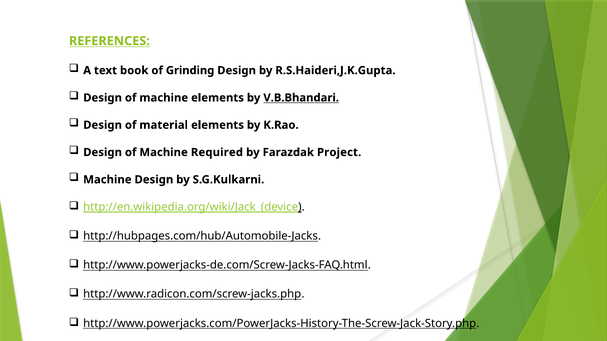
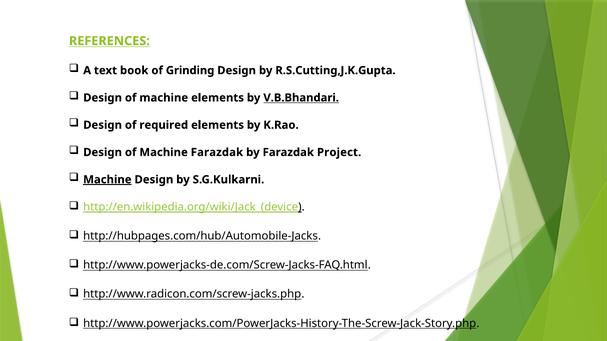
R.S.Haideri,J.K.Gupta: R.S.Haideri,J.K.Gupta -> R.S.Cutting,J.K.Gupta
material: material -> required
Machine Required: Required -> Farazdak
Machine at (107, 180) underline: none -> present
